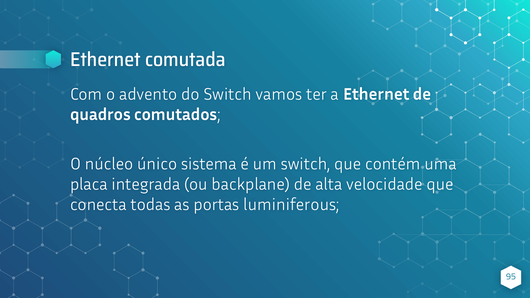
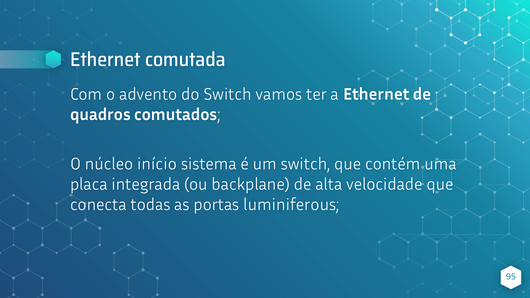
único: único -> início
